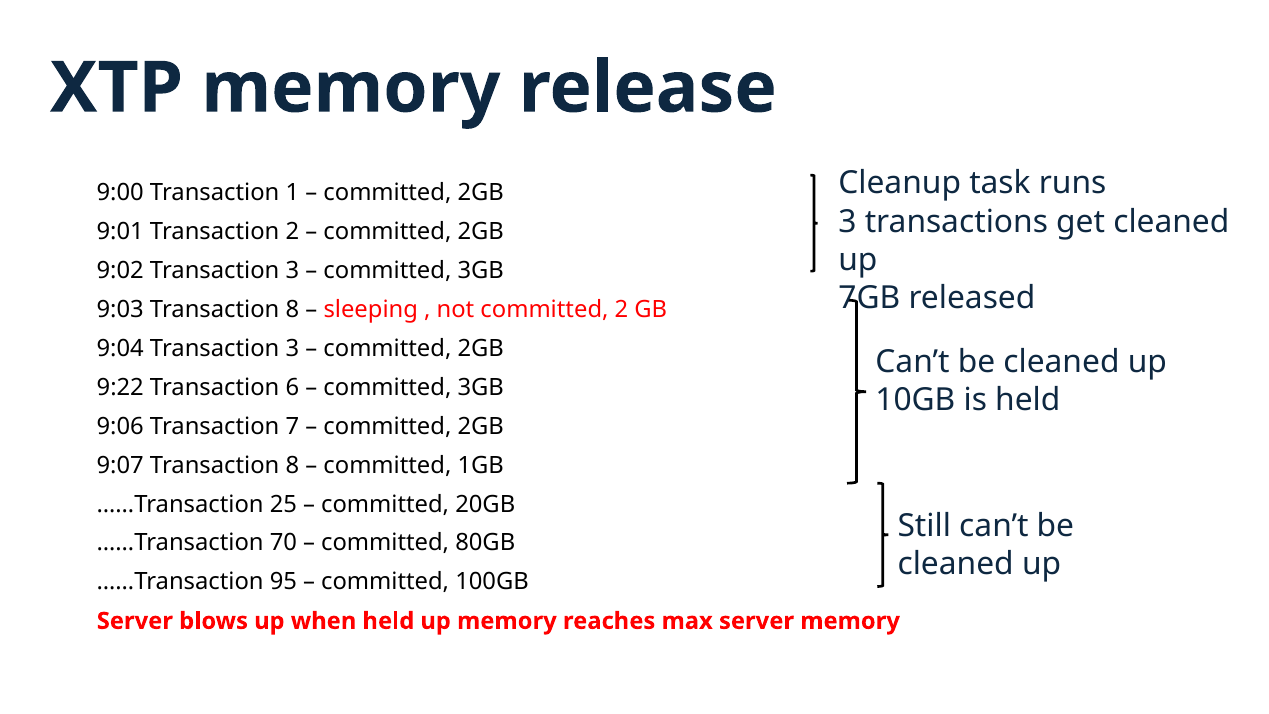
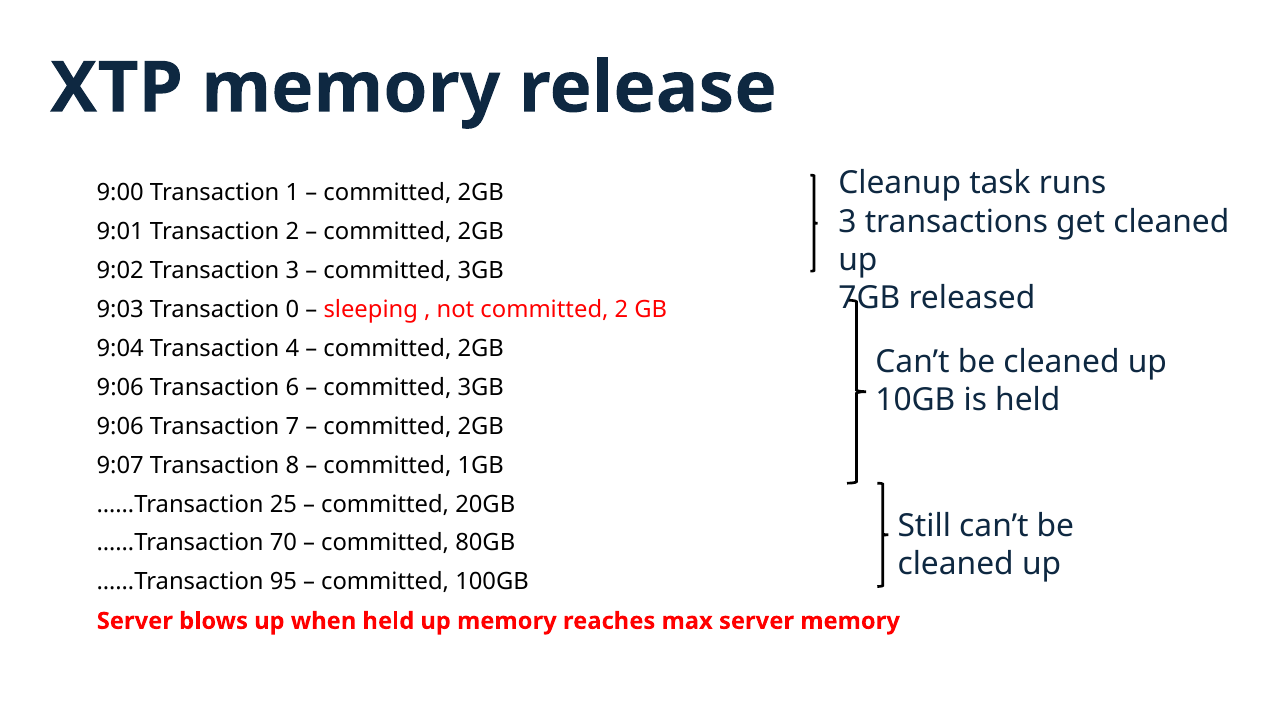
9:03 Transaction 8: 8 -> 0
9:04 Transaction 3: 3 -> 4
9:22 at (120, 387): 9:22 -> 9:06
